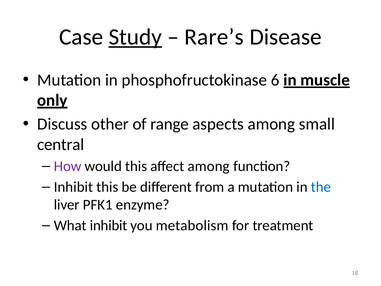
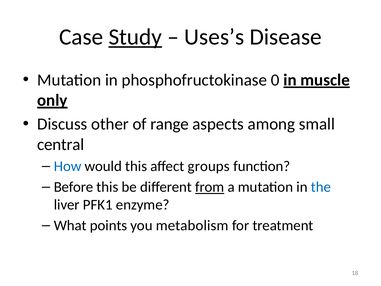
Rare’s: Rare’s -> Uses’s
6: 6 -> 0
How colour: purple -> blue
affect among: among -> groups
Inhibit at (73, 187): Inhibit -> Before
from underline: none -> present
What inhibit: inhibit -> points
